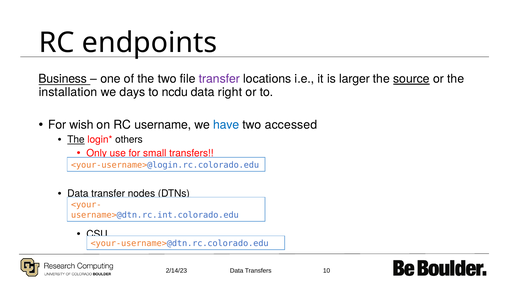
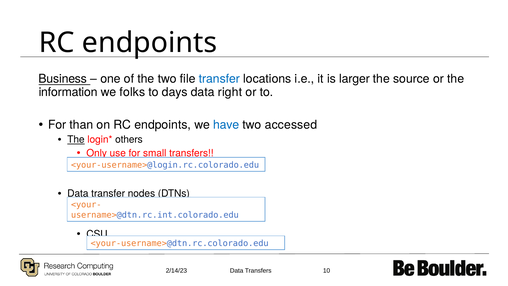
transfer at (219, 79) colour: purple -> blue
source underline: present -> none
installation: installation -> information
days: days -> folks
ncdu: ncdu -> days
wish: wish -> than
on RC username: username -> endpoints
